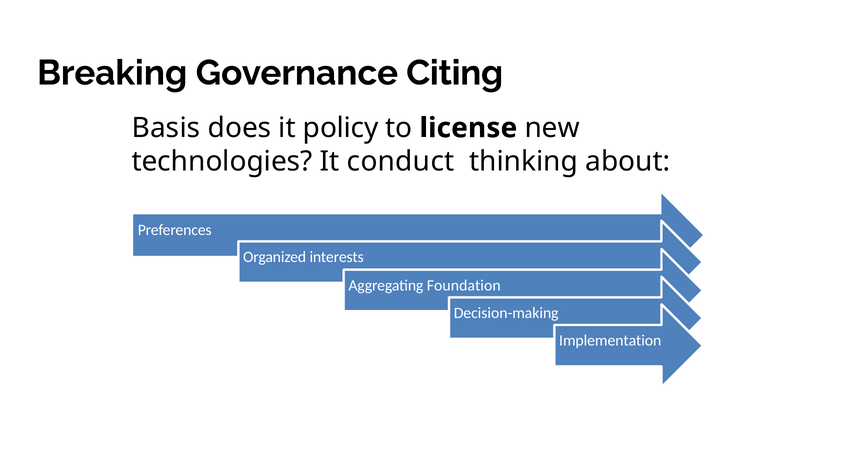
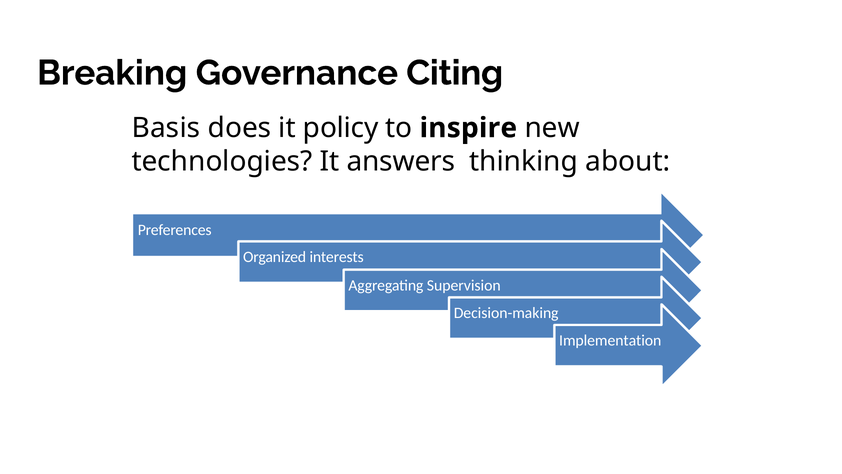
license: license -> inspire
conduct: conduct -> answers
Foundation: Foundation -> Supervision
